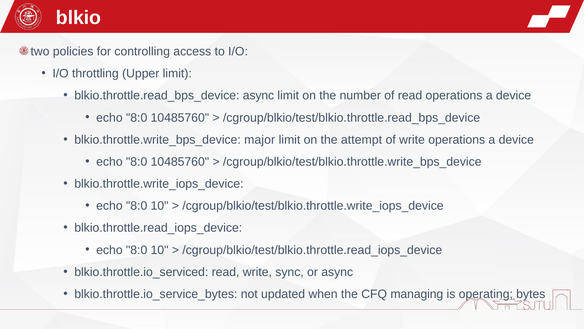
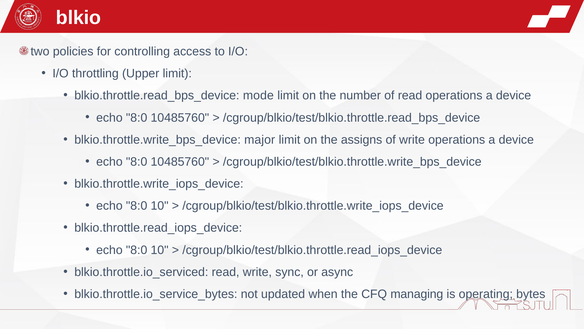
blkio.throttle.read_bps_device async: async -> mode
attempt: attempt -> assigns
